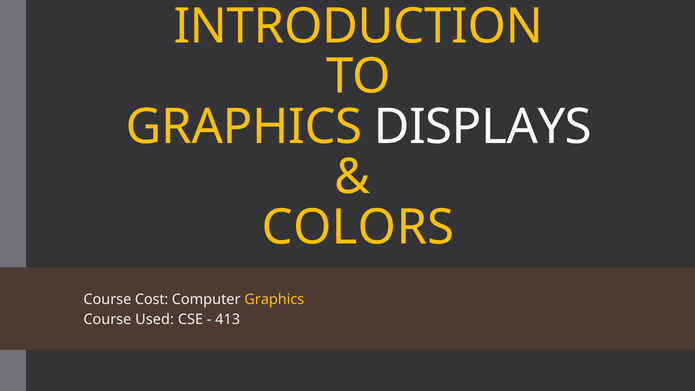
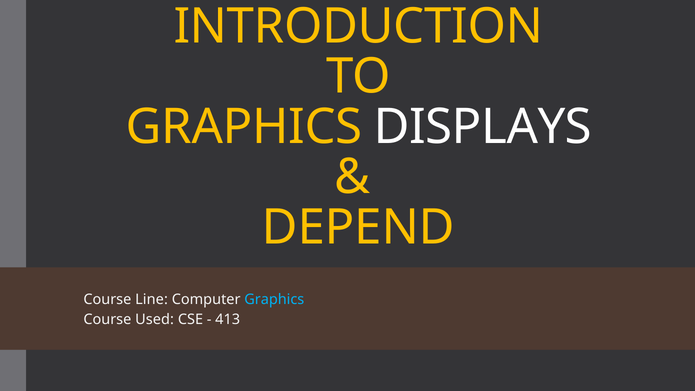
COLORS: COLORS -> DEPEND
Cost: Cost -> Line
Graphics at (274, 299) colour: yellow -> light blue
